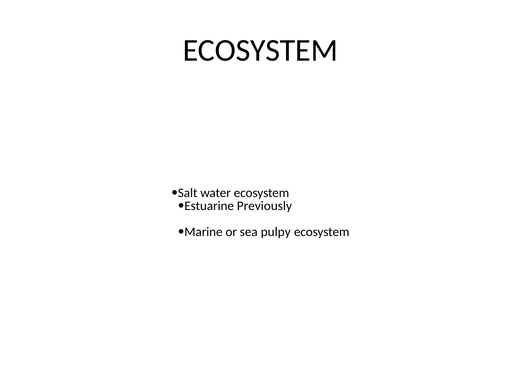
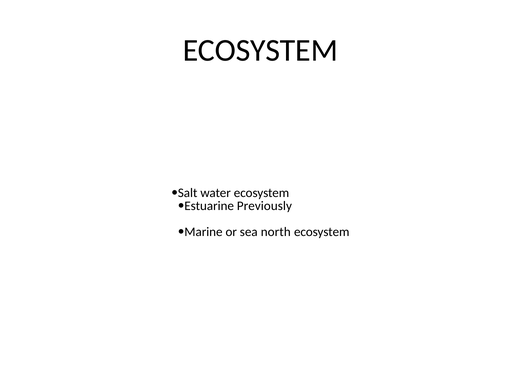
pulpy: pulpy -> north
